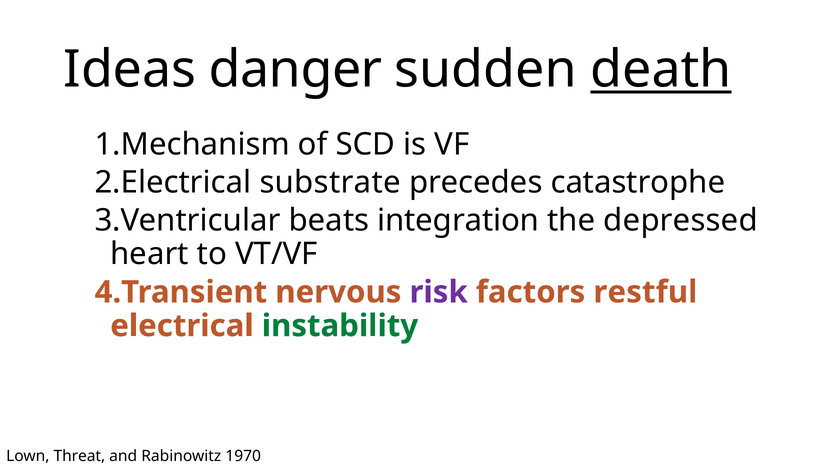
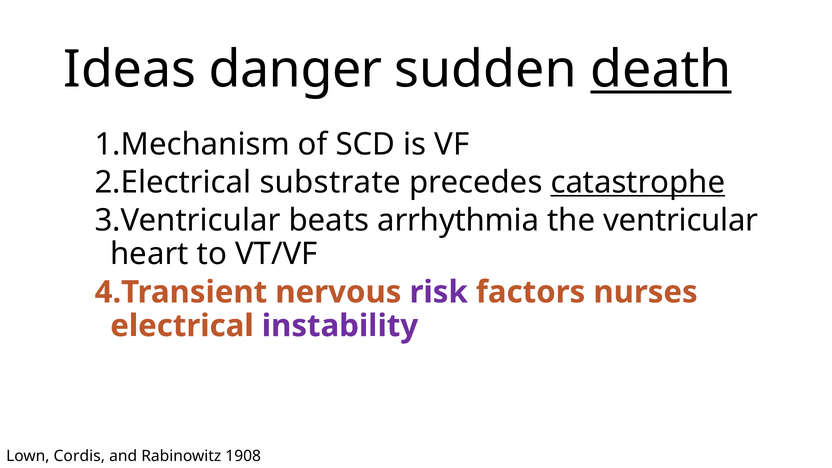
catastrophe underline: none -> present
integration: integration -> arrhythmia
depressed: depressed -> ventricular
restful: restful -> nurses
instability colour: green -> purple
Threat: Threat -> Cordis
1970: 1970 -> 1908
